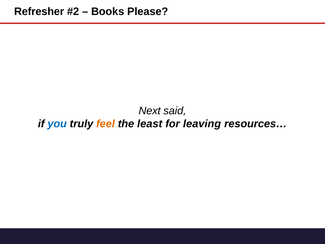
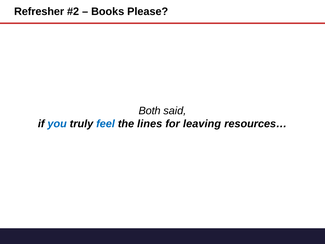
Next: Next -> Both
feel colour: orange -> blue
least: least -> lines
